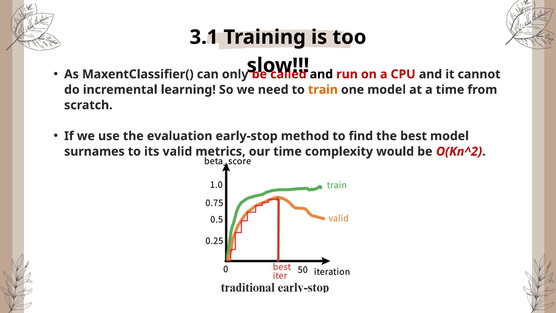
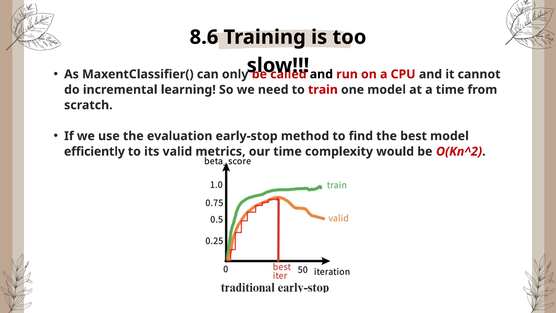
3.1: 3.1 -> 8.6
train colour: orange -> red
surnames: surnames -> efficiently
